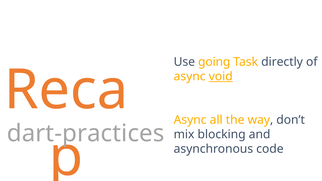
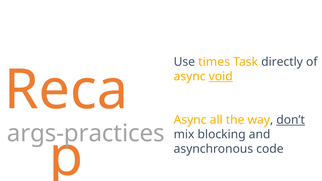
going: going -> times
don’t underline: none -> present
dart-practices: dart-practices -> args-practices
